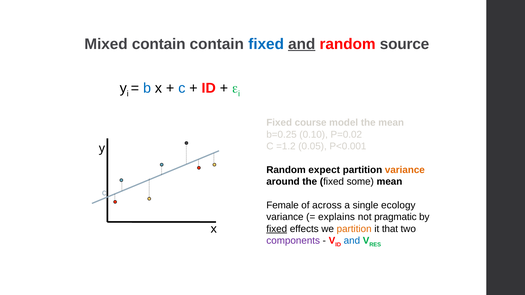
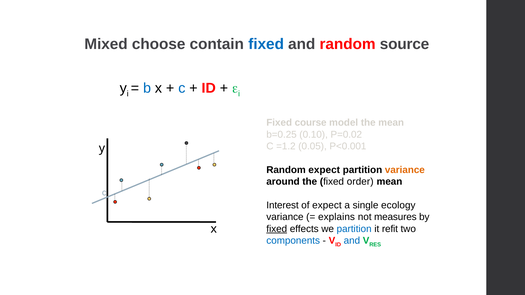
Mixed contain: contain -> choose
and at (302, 44) underline: present -> none
some: some -> order
Female: Female -> Interest
of across: across -> expect
pragmatic: pragmatic -> measures
partition at (354, 229) colour: orange -> blue
that: that -> refit
components colour: purple -> blue
